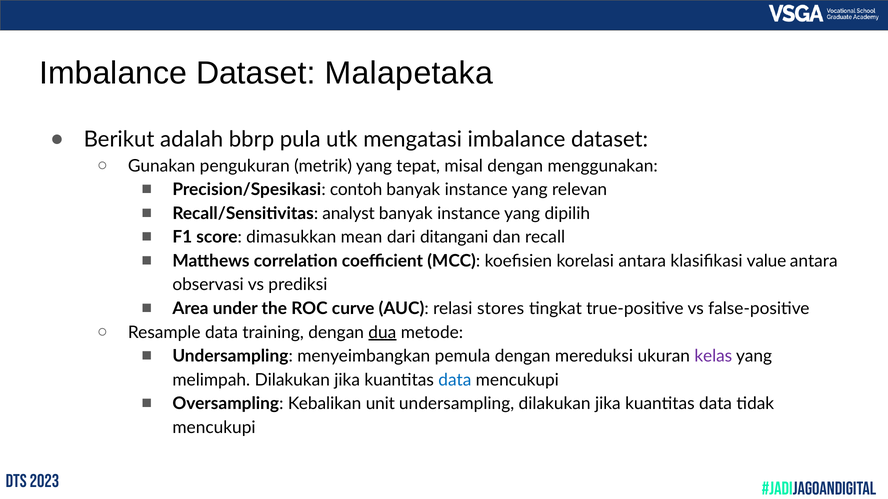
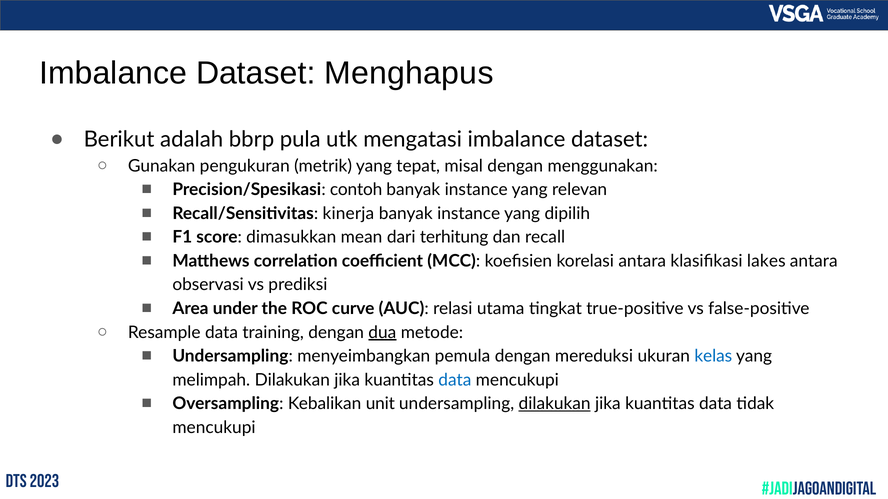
Malapetaka: Malapetaka -> Menghapus
analyst: analyst -> kinerja
ditangani: ditangani -> terhitung
value: value -> lakes
stores: stores -> utama
kelas colour: purple -> blue
dilakukan at (555, 404) underline: none -> present
